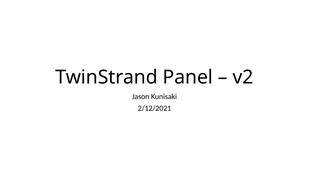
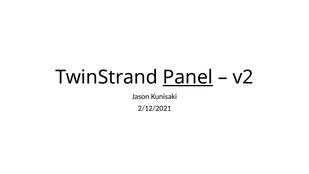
Panel underline: none -> present
